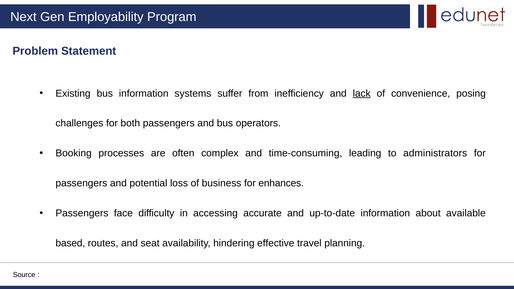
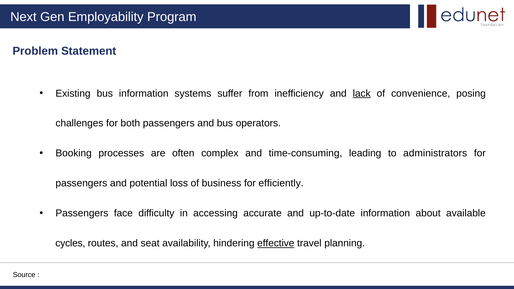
enhances: enhances -> efficiently
based: based -> cycles
effective underline: none -> present
